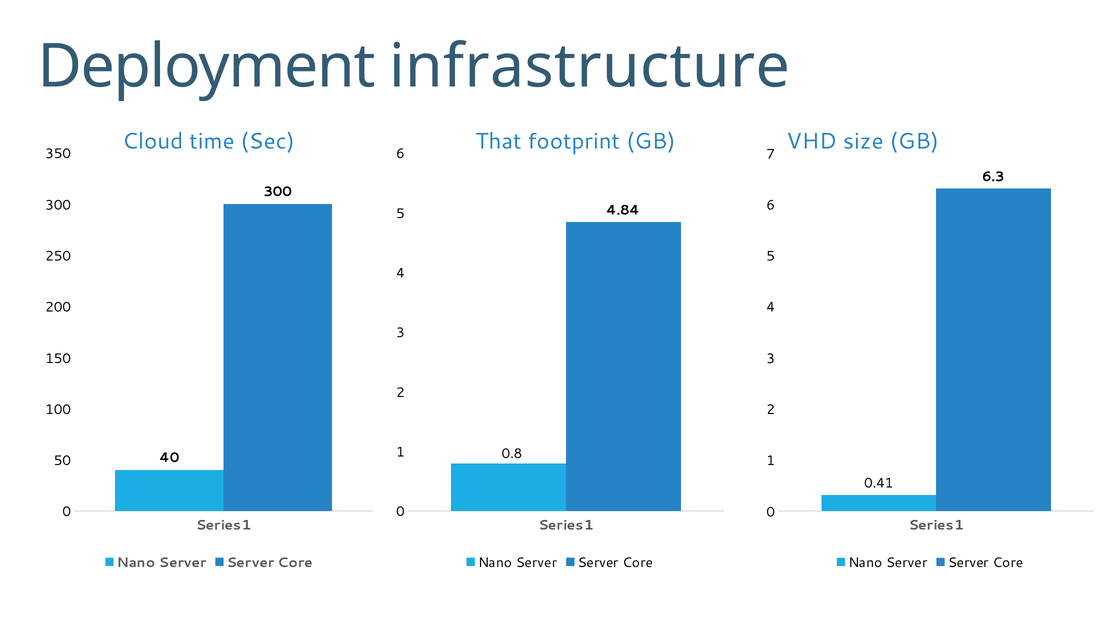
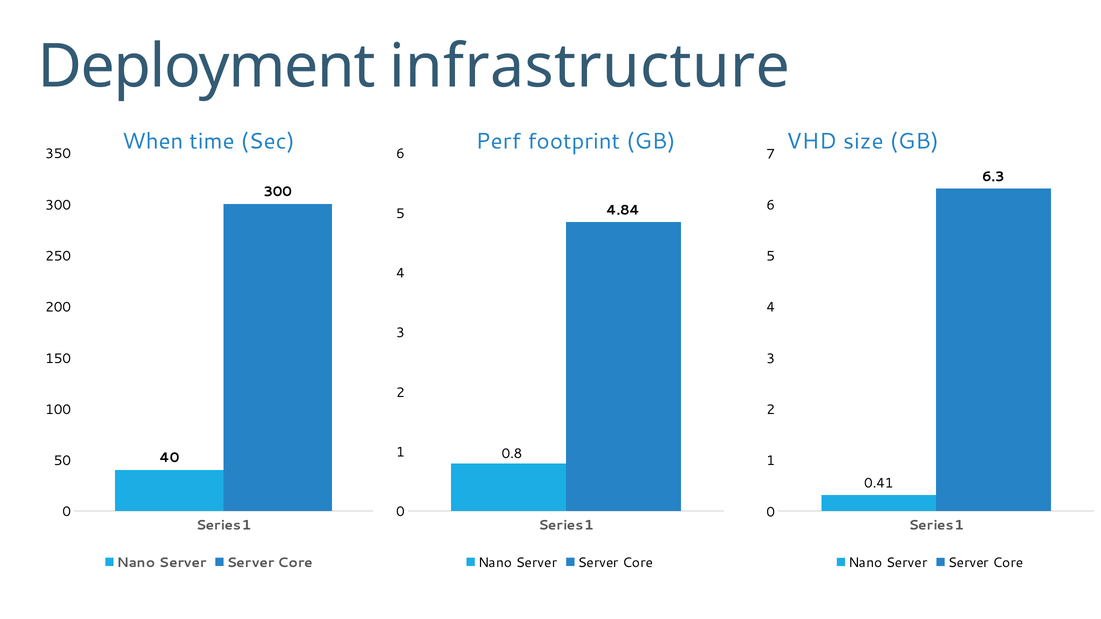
Cloud: Cloud -> When
That: That -> Perf
